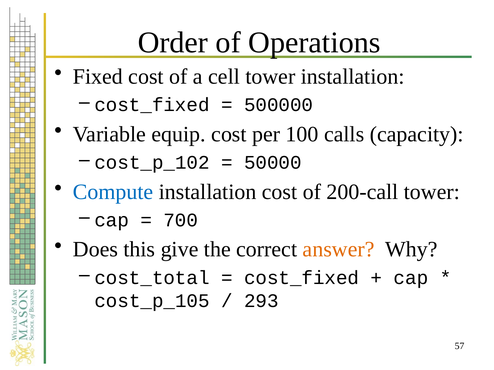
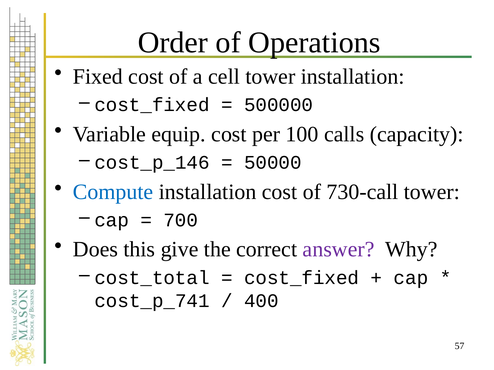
cost_p_102: cost_p_102 -> cost_p_146
200-call: 200-call -> 730-call
answer colour: orange -> purple
cost_p_105: cost_p_105 -> cost_p_741
293: 293 -> 400
